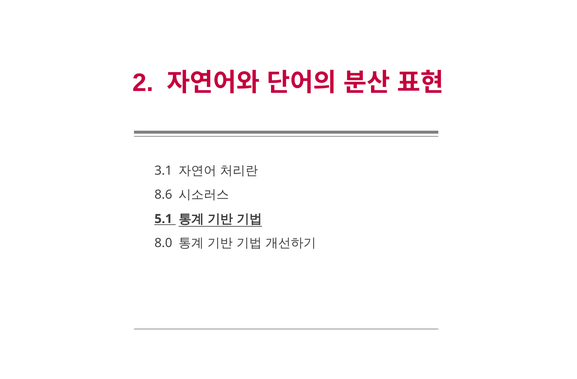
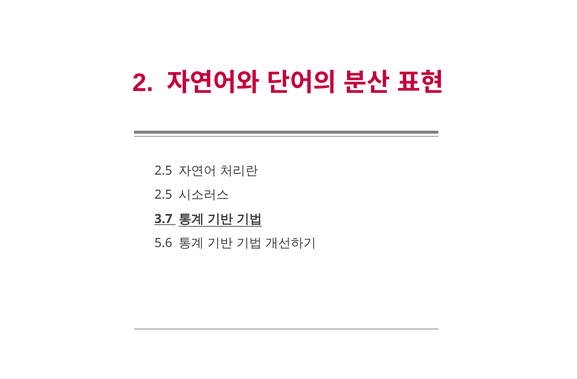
3.1 at (163, 171): 3.1 -> 2.5
8.6 at (163, 195): 8.6 -> 2.5
5.1: 5.1 -> 3.7
8.0: 8.0 -> 5.6
